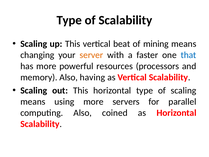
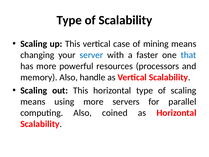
beat: beat -> case
server colour: orange -> blue
having: having -> handle
